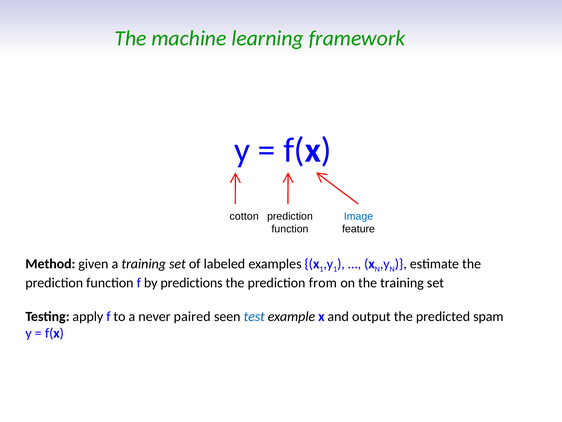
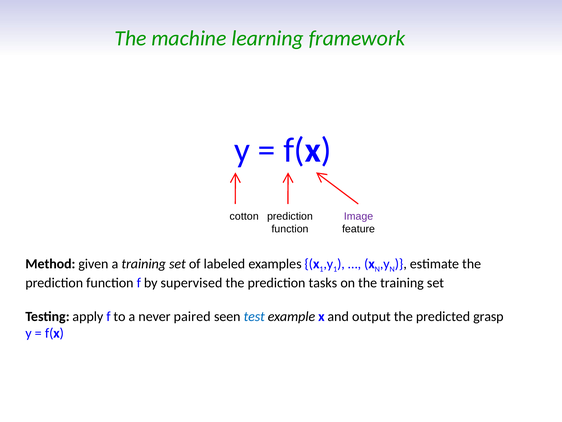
Image colour: blue -> purple
predictions: predictions -> supervised
from: from -> tasks
spam: spam -> grasp
